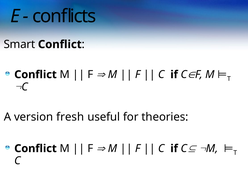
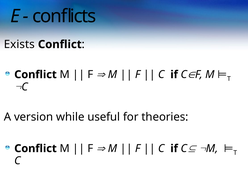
Smart: Smart -> Exists
fresh: fresh -> while
